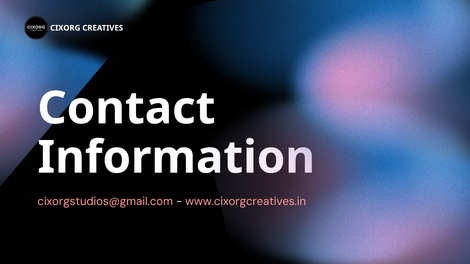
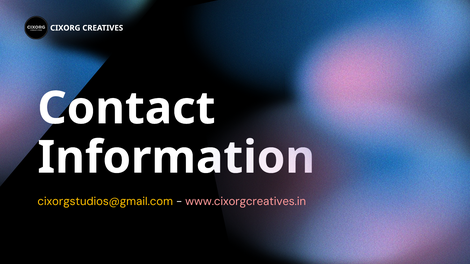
cixorgstudios@gmail.com colour: pink -> yellow
